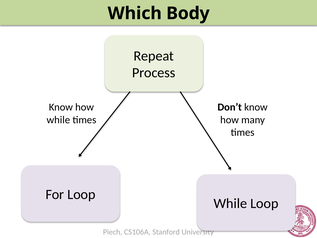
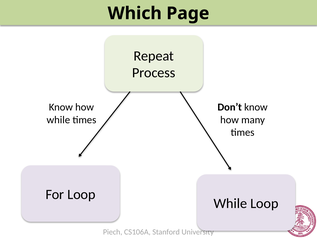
Body: Body -> Page
